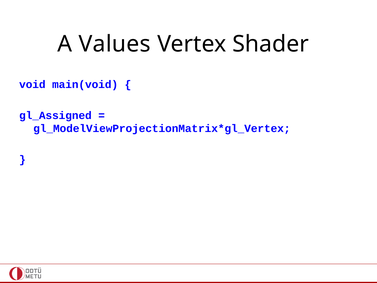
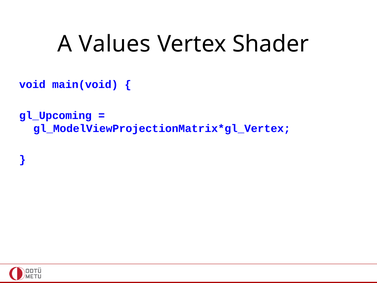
gl_Assigned: gl_Assigned -> gl_Upcoming
